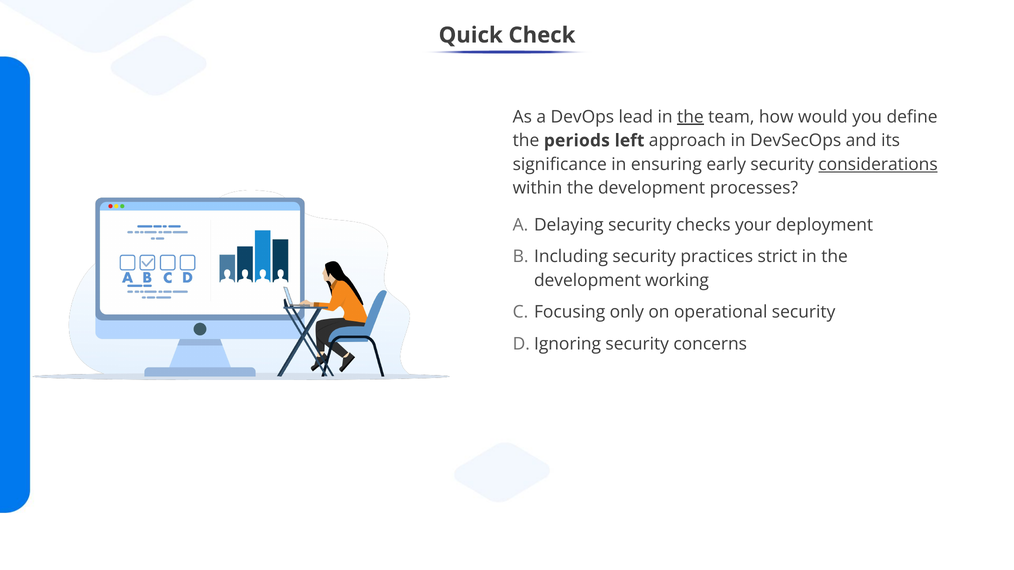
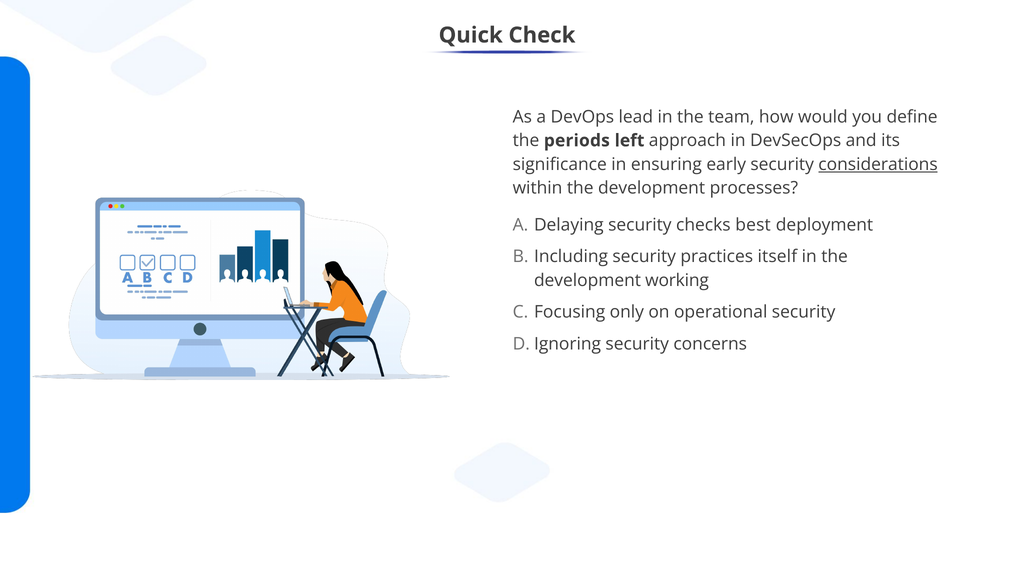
the at (690, 117) underline: present -> none
your: your -> best
strict: strict -> itself
